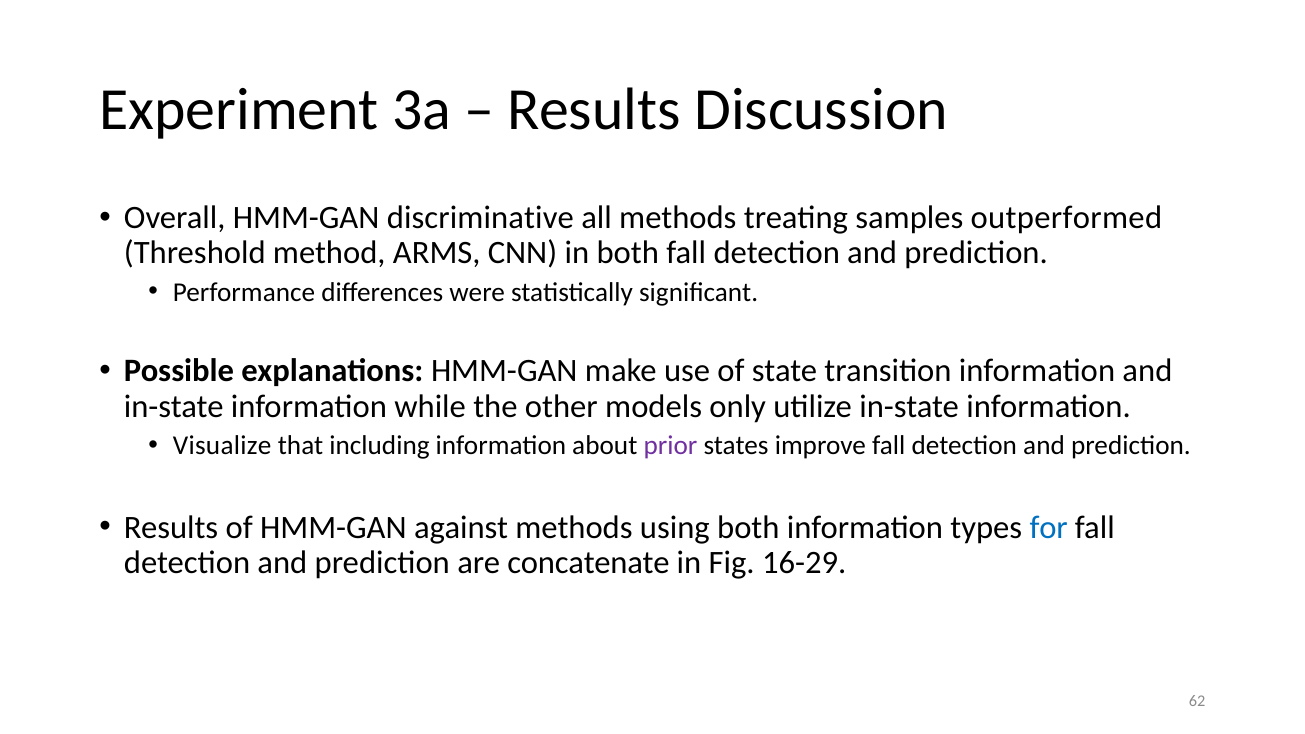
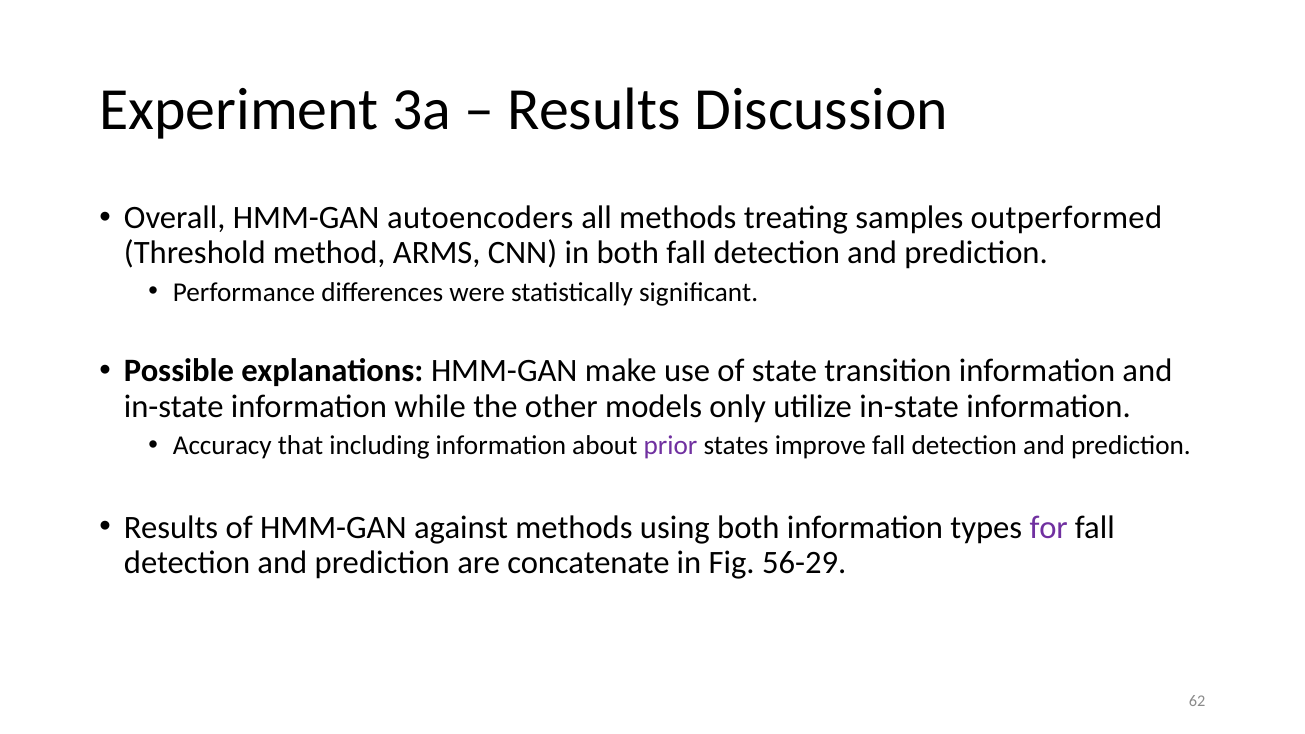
discriminative: discriminative -> autoencoders
Visualize: Visualize -> Accuracy
for colour: blue -> purple
16-29: 16-29 -> 56-29
